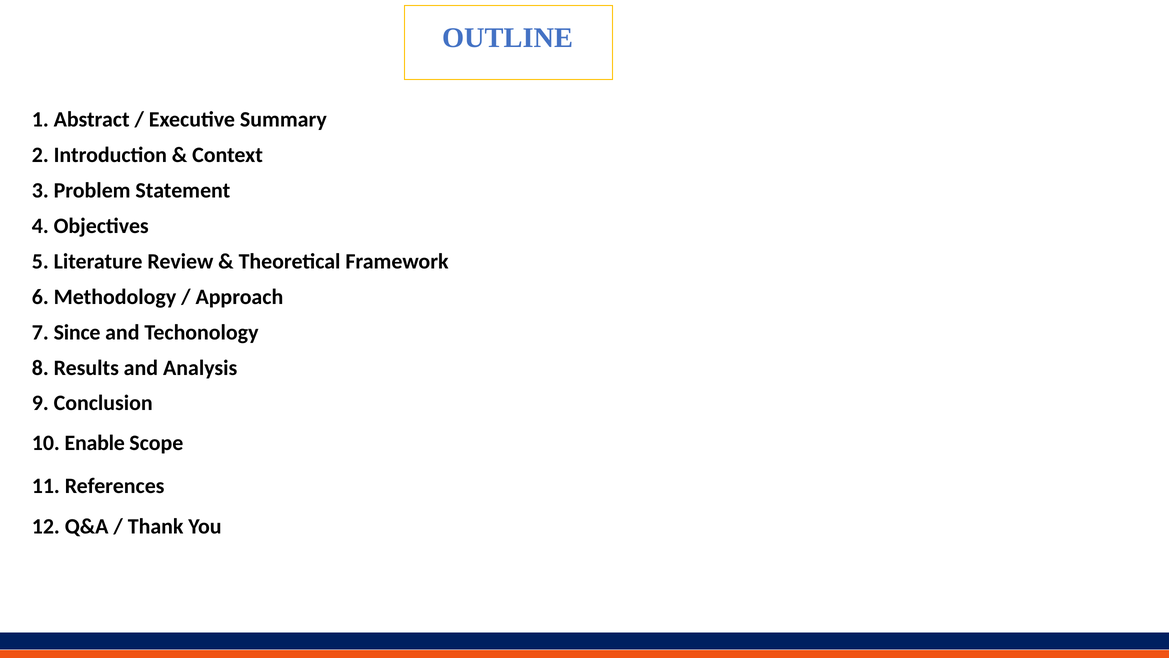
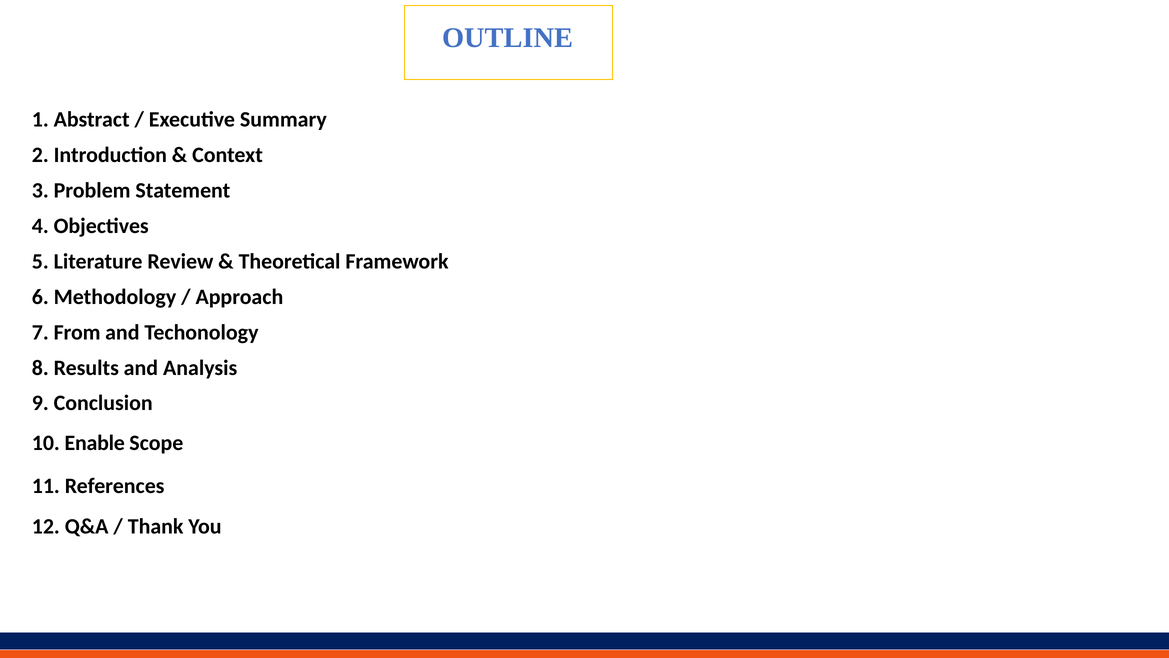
Since: Since -> From
